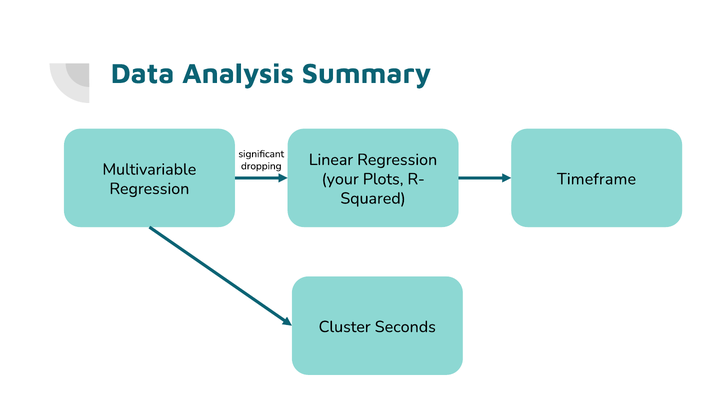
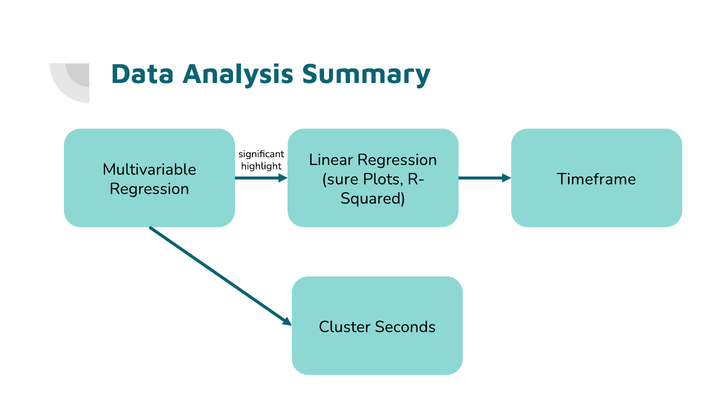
dropping: dropping -> highlight
your: your -> sure
